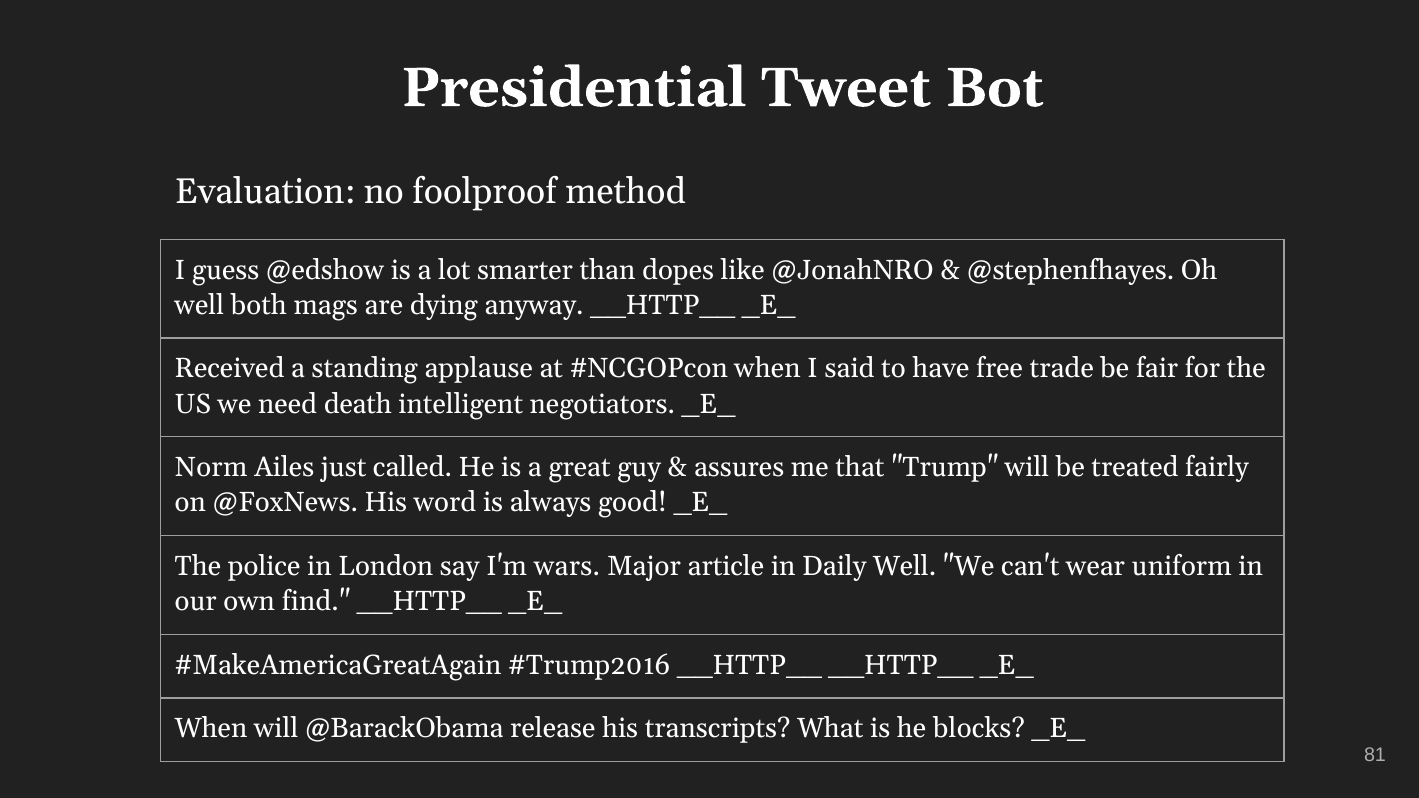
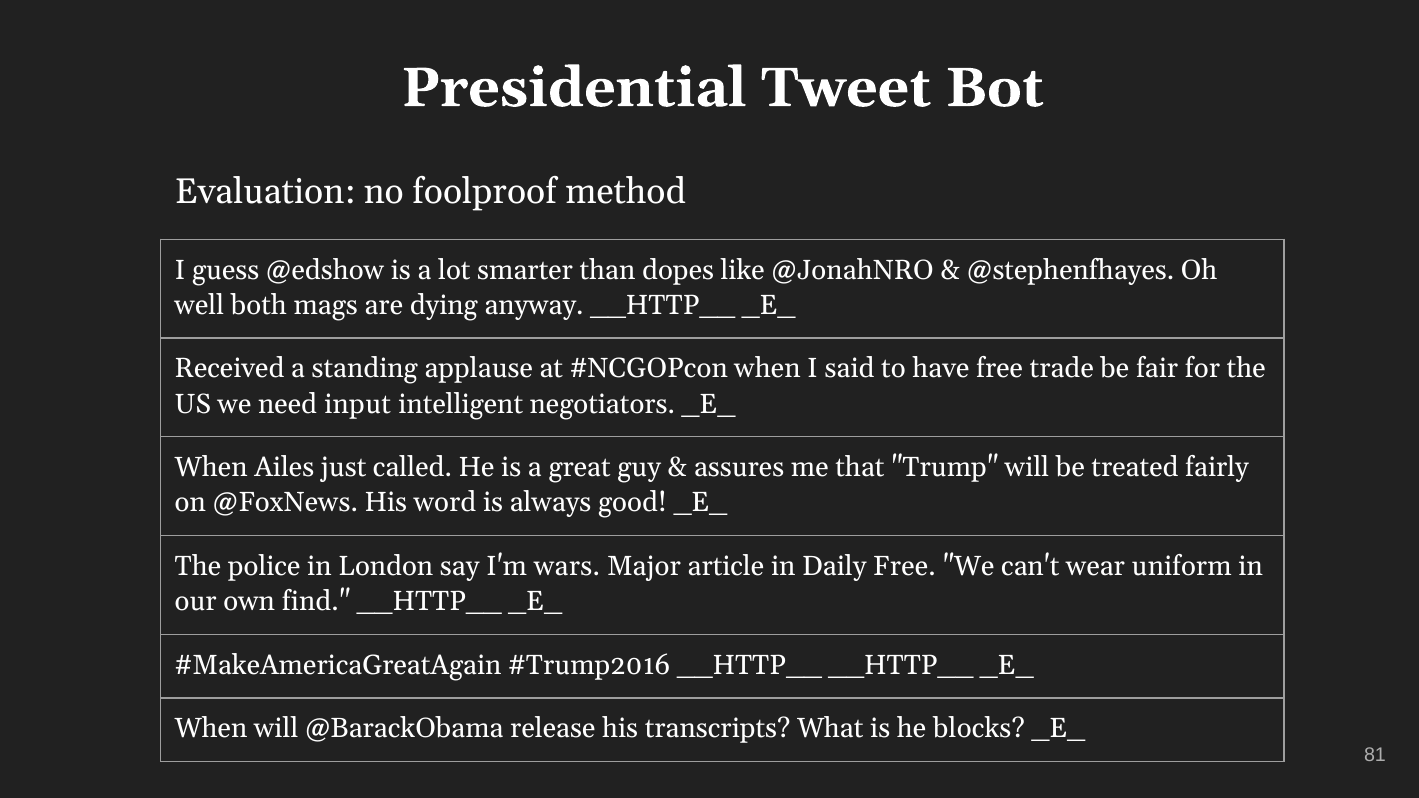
death: death -> input
Norm at (211, 468): Norm -> When
Daily Well: Well -> Free
